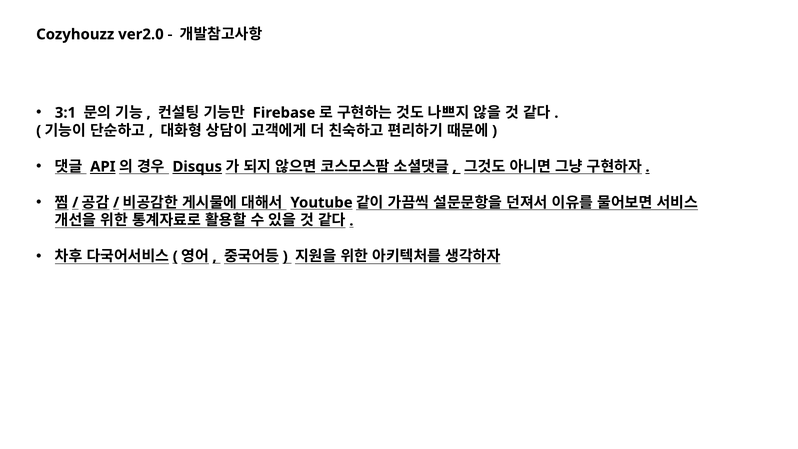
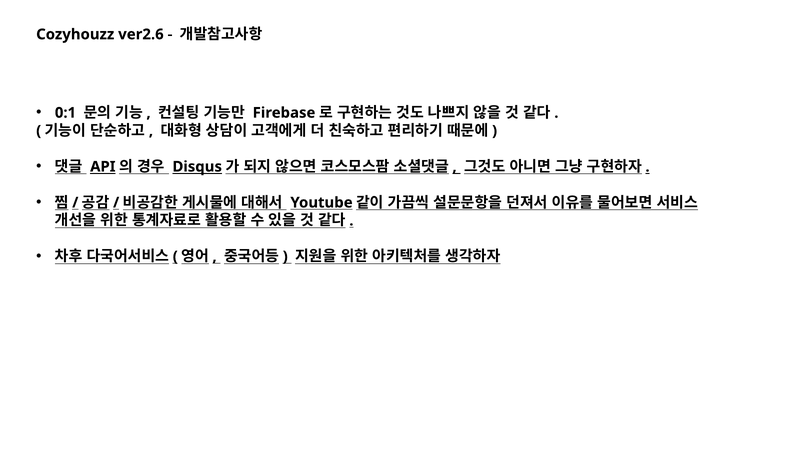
ver2.0: ver2.0 -> ver2.6
3:1: 3:1 -> 0:1
